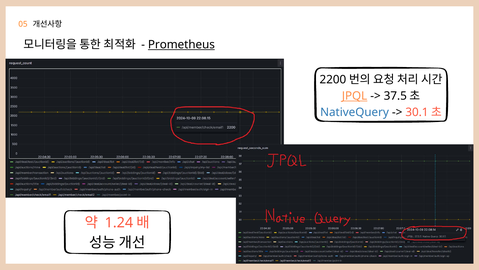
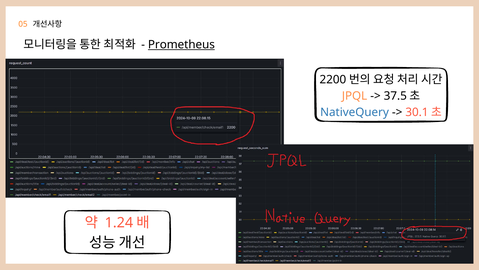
JPQL underline: present -> none
